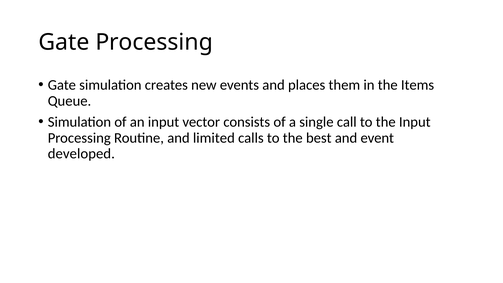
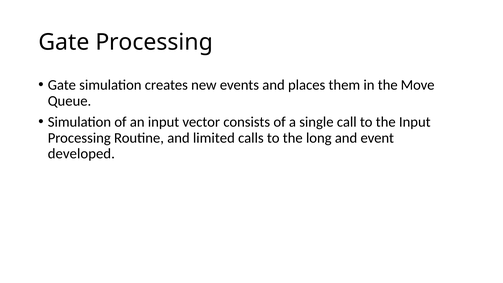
Items: Items -> Move
best: best -> long
